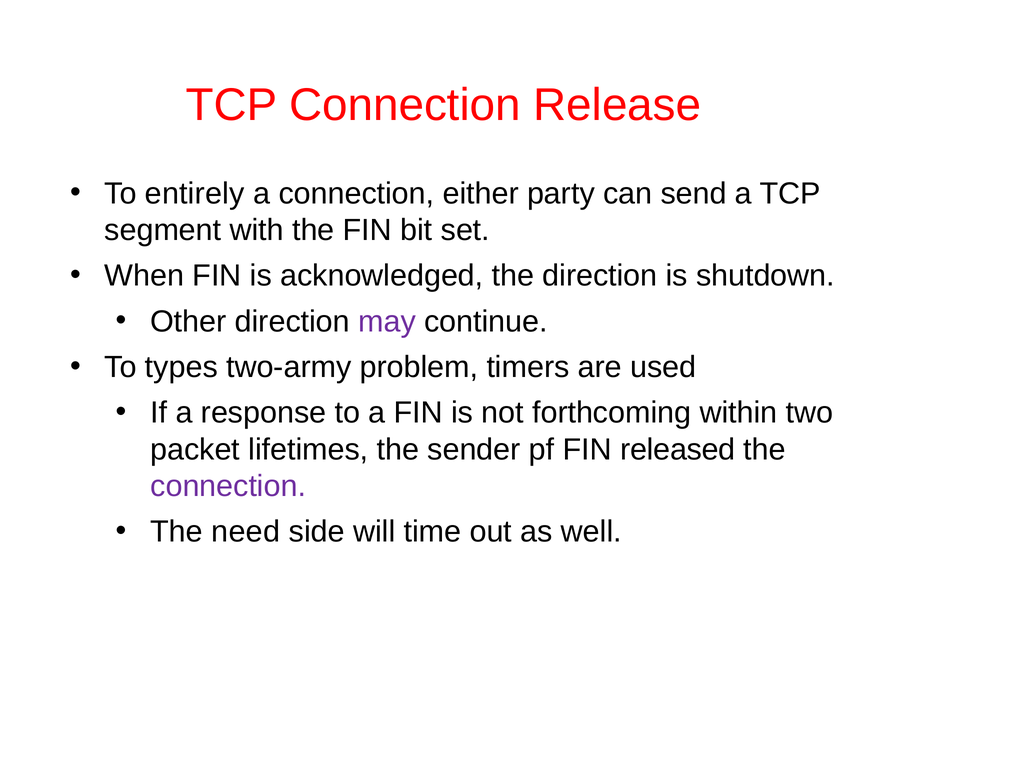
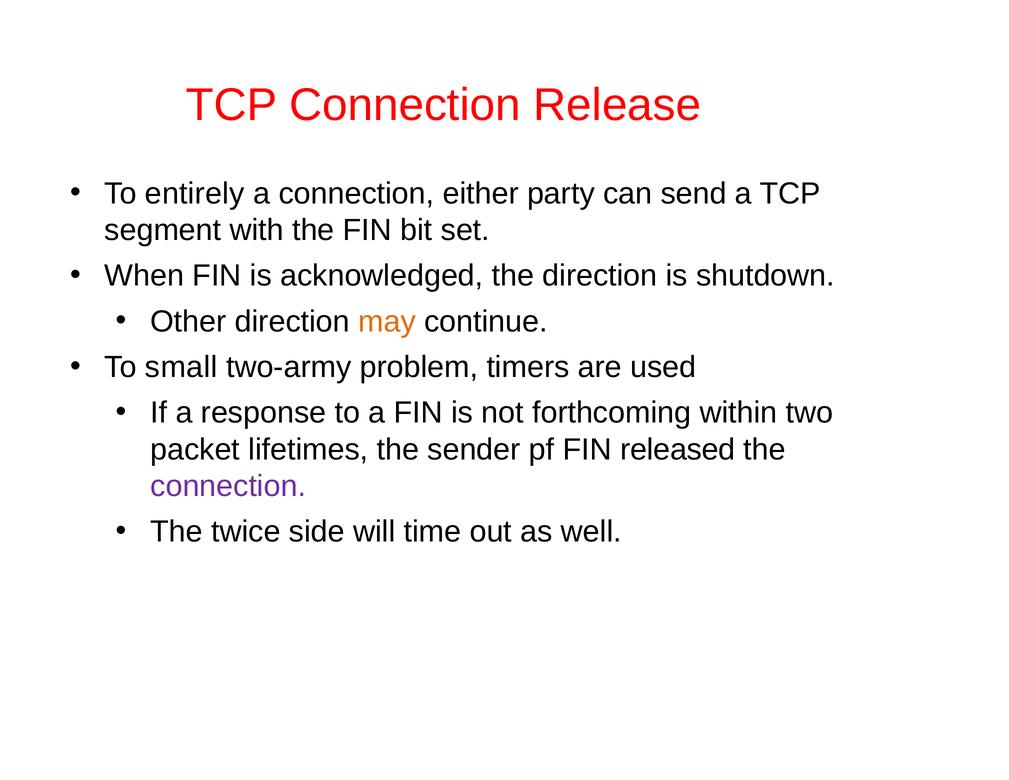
may colour: purple -> orange
types: types -> small
need: need -> twice
